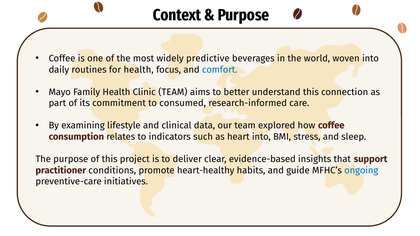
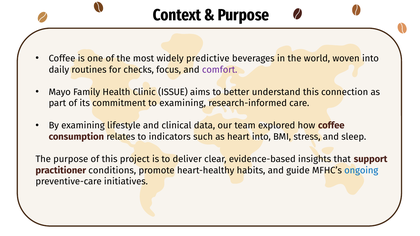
for health: health -> checks
comfort colour: blue -> purple
Clinic TEAM: TEAM -> ISSUE
to consumed: consumed -> examining
